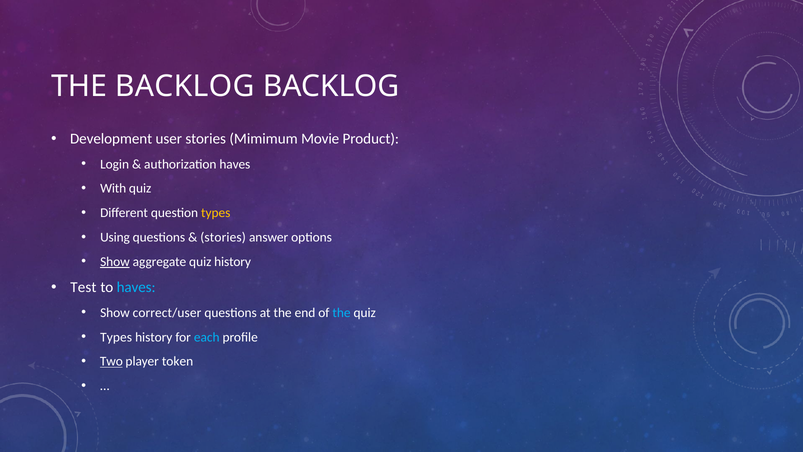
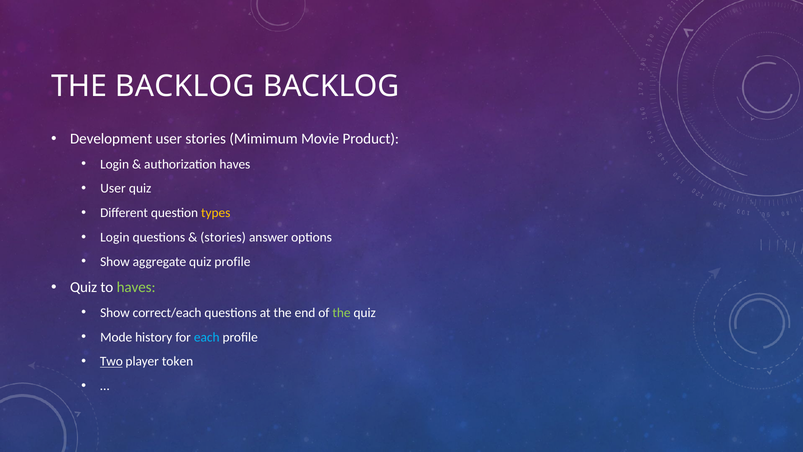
With at (113, 188): With -> User
Using at (115, 237): Using -> Login
Show at (115, 262) underline: present -> none
quiz history: history -> profile
Test at (83, 287): Test -> Quiz
haves at (136, 287) colour: light blue -> light green
correct/user: correct/user -> correct/each
the at (341, 312) colour: light blue -> light green
Types at (116, 337): Types -> Mode
